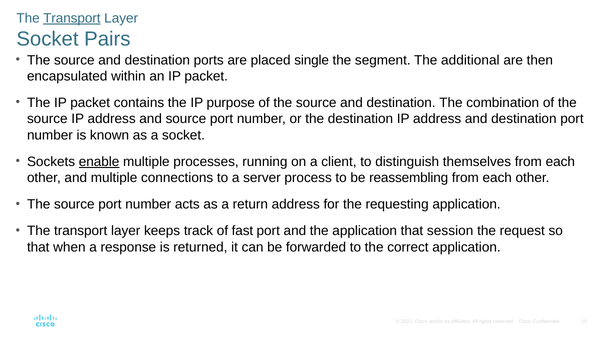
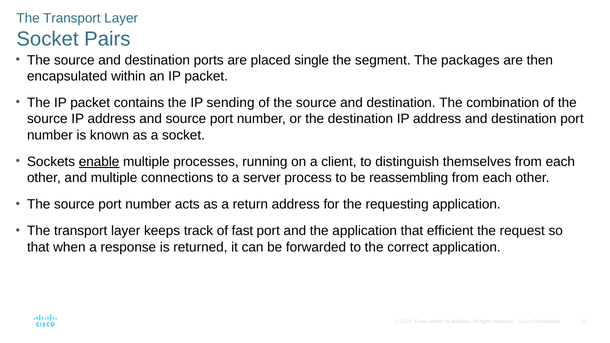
Transport at (72, 18) underline: present -> none
additional: additional -> packages
purpose: purpose -> sending
session: session -> efficient
